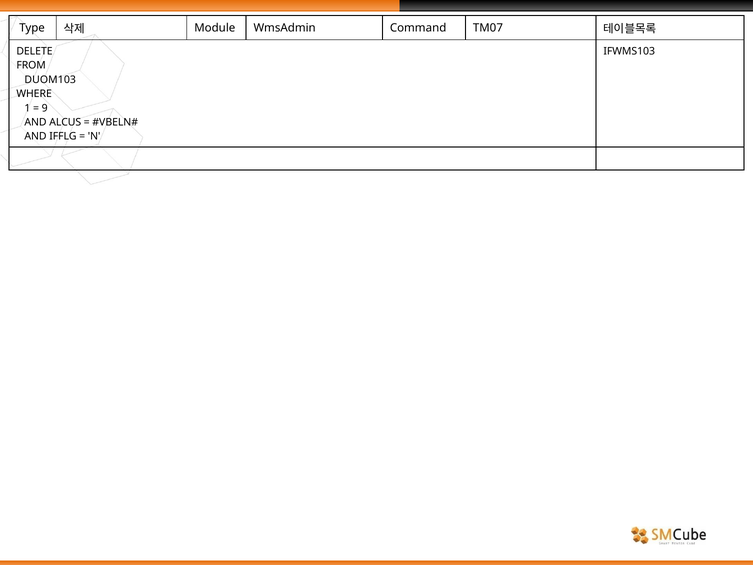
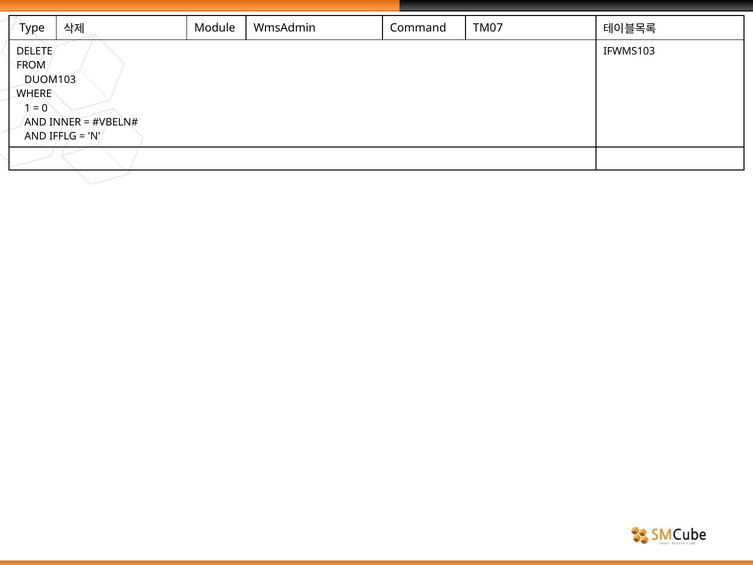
9: 9 -> 0
ALCUS: ALCUS -> INNER
